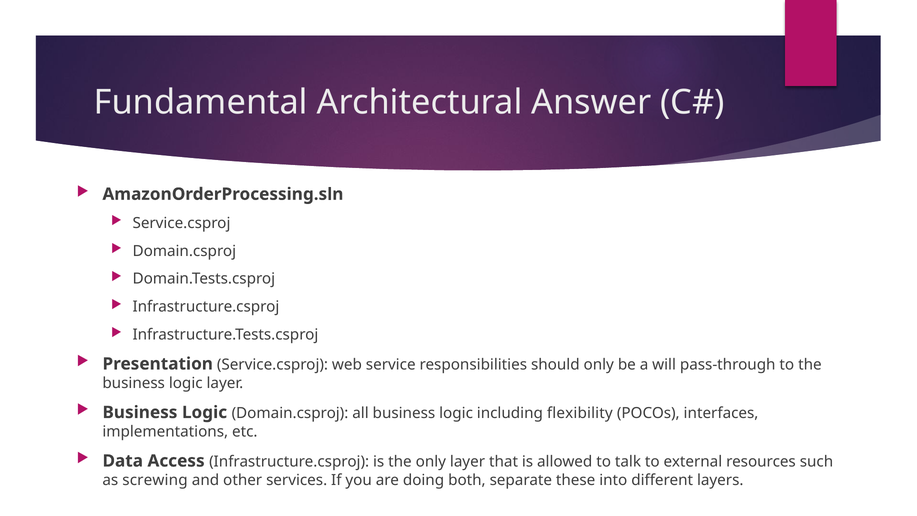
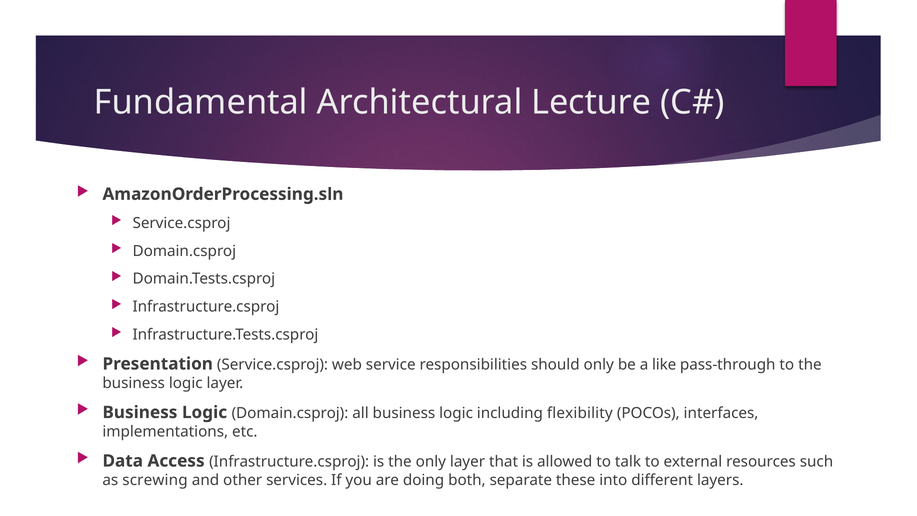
Answer: Answer -> Lecture
will: will -> like
